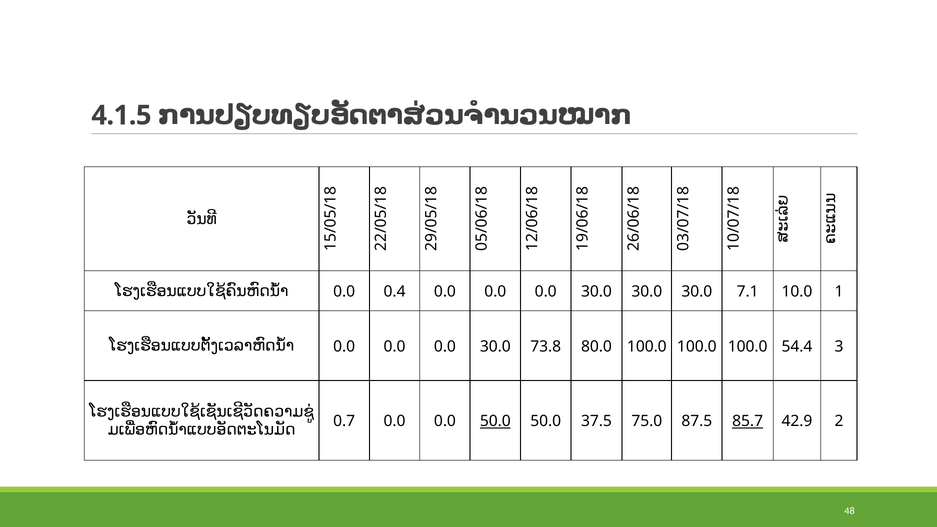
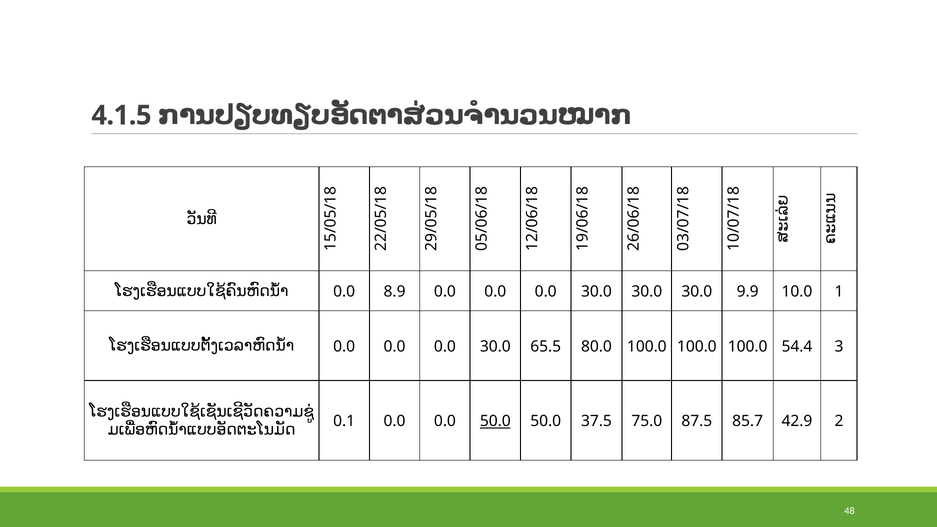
0.4: 0.4 -> 8.9
7.1: 7.1 -> 9.9
73.8: 73.8 -> 65.5
0.7: 0.7 -> 0.1
85.7 underline: present -> none
